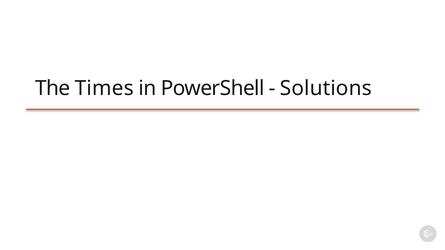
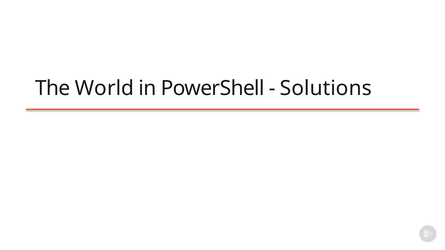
Times: Times -> World
